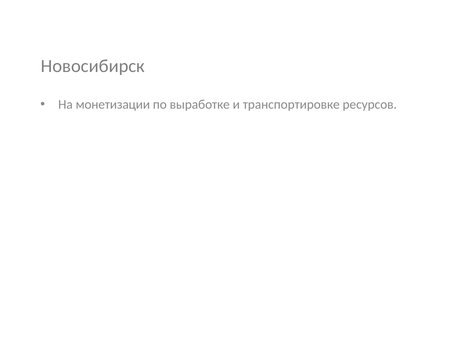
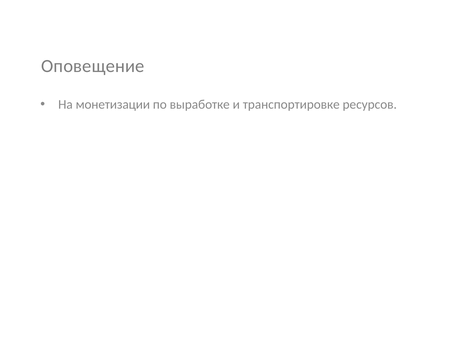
Новосибирск: Новосибирск -> Оповещение
